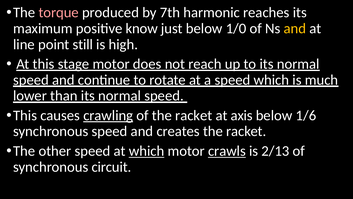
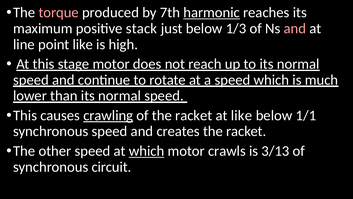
harmonic underline: none -> present
know: know -> stack
1/0: 1/0 -> 1/3
and at (295, 28) colour: yellow -> pink
point still: still -> like
at axis: axis -> like
1/6: 1/6 -> 1/1
crawls underline: present -> none
2/13: 2/13 -> 3/13
